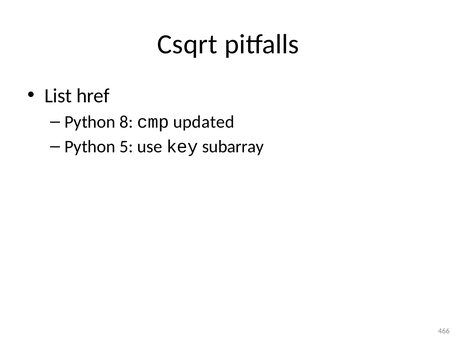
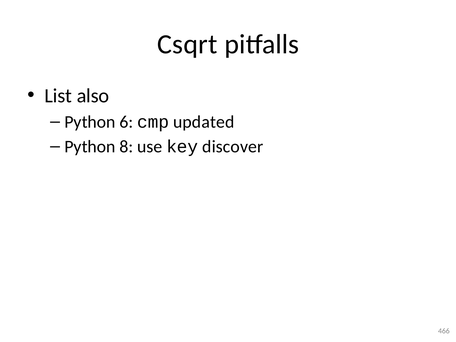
href: href -> also
8: 8 -> 6
5: 5 -> 8
subarray: subarray -> discover
